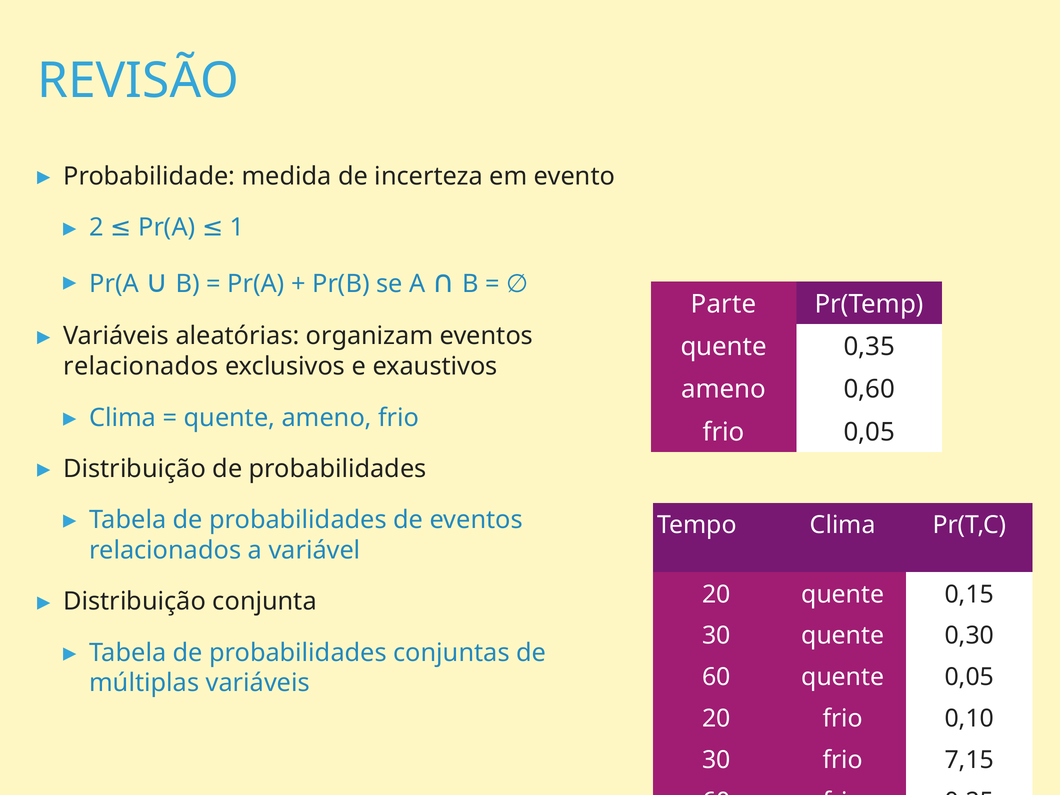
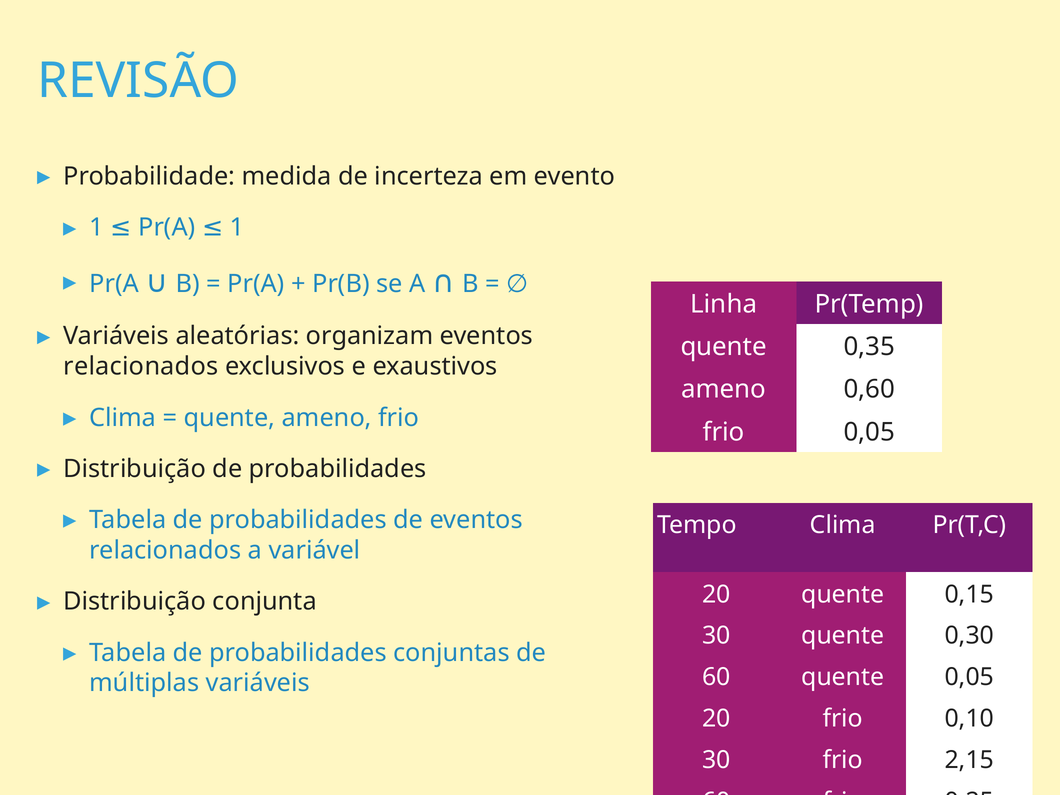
2 at (97, 228): 2 -> 1
Parte: Parte -> Linha
7,15: 7,15 -> 2,15
